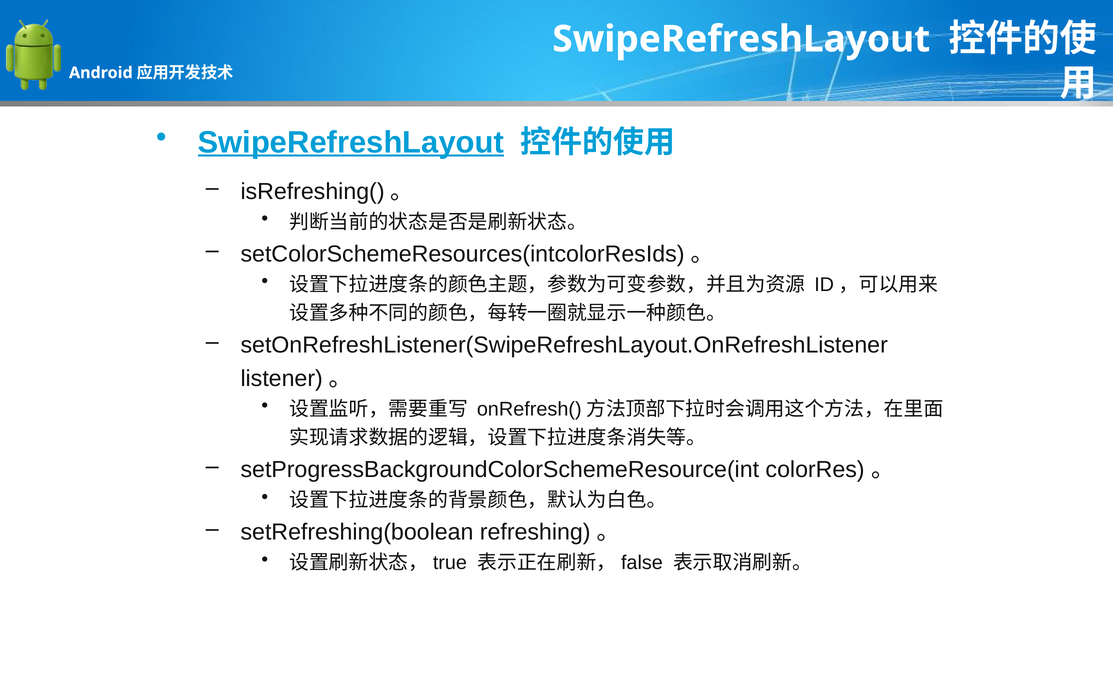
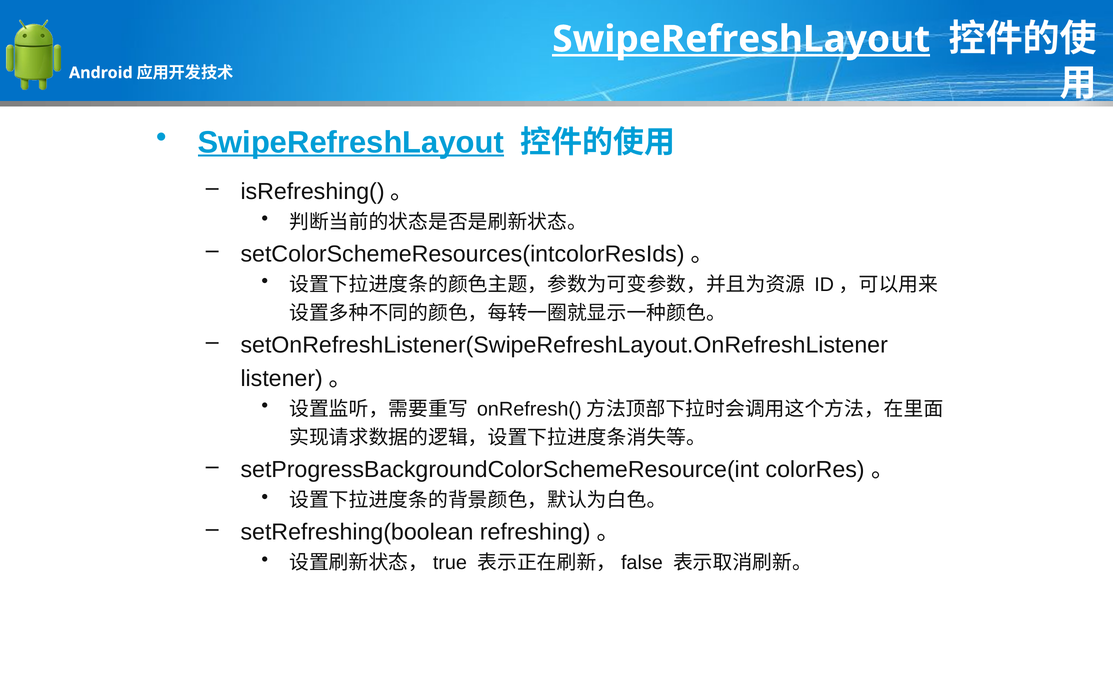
SwipeRefreshLayout at (741, 39) underline: none -> present
